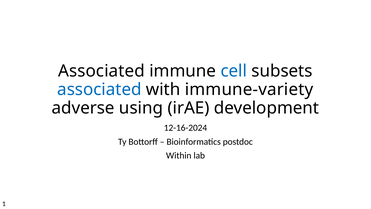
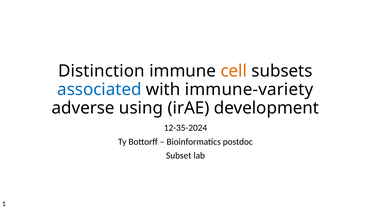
Associated at (101, 71): Associated -> Distinction
cell colour: blue -> orange
12-16-2024: 12-16-2024 -> 12-35-2024
Within: Within -> Subset
